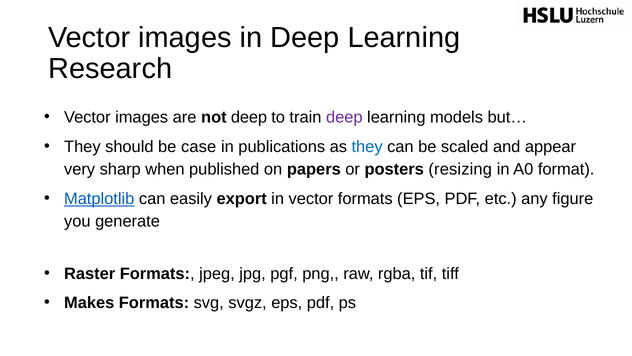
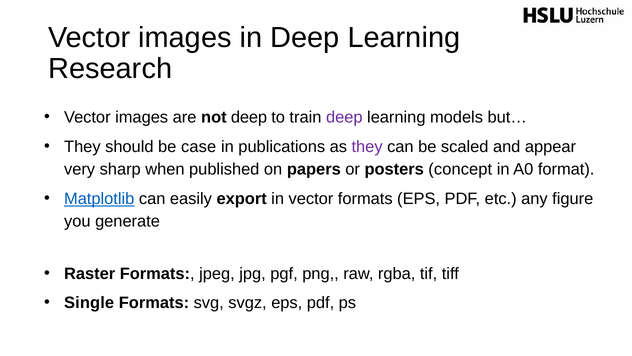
they at (367, 147) colour: blue -> purple
resizing: resizing -> concept
Makes: Makes -> Single
